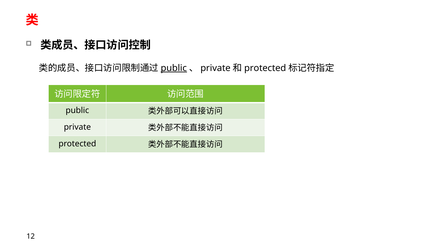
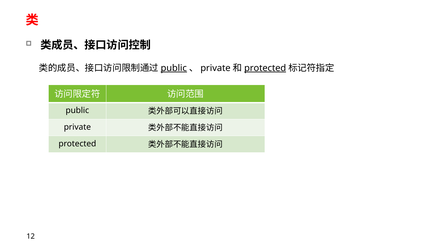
protected at (265, 68) underline: none -> present
